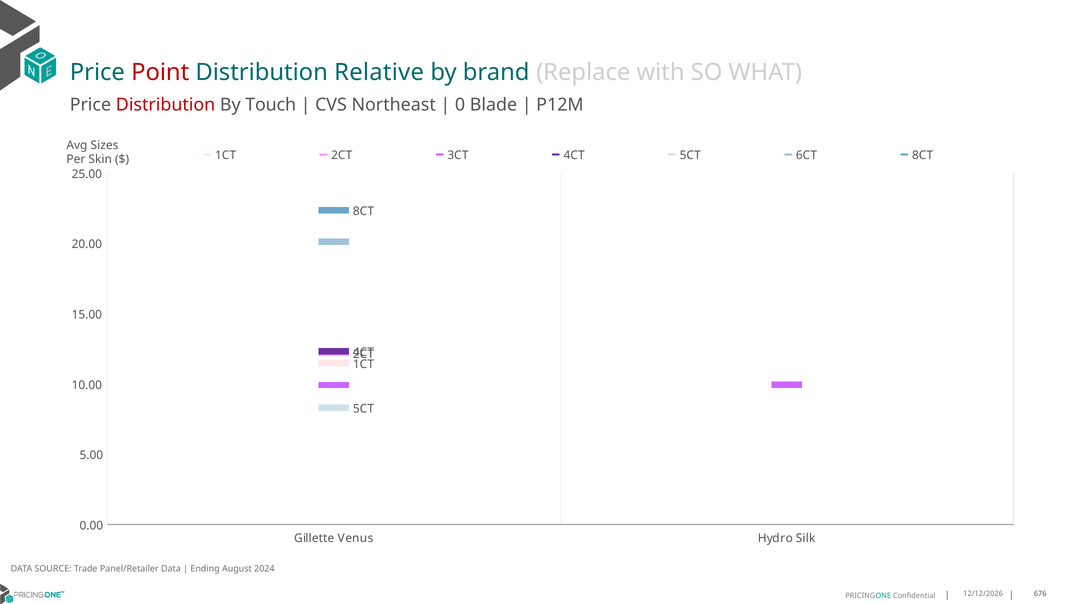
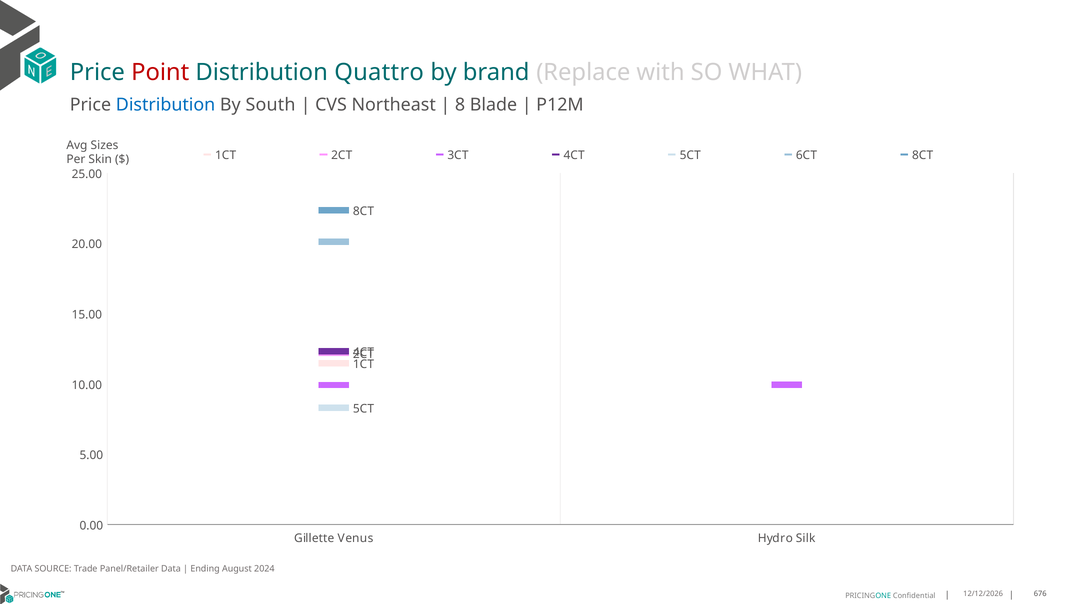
Relative: Relative -> Quattro
Distribution at (166, 105) colour: red -> blue
Touch: Touch -> South
0: 0 -> 8
